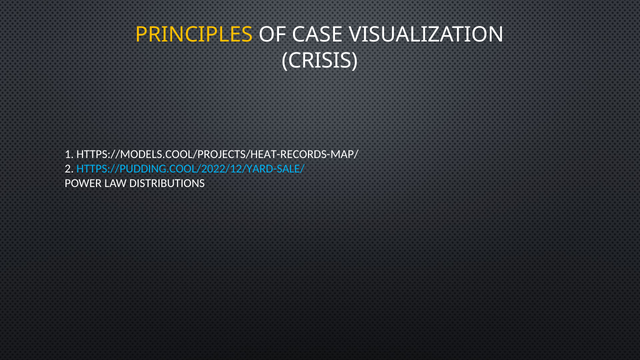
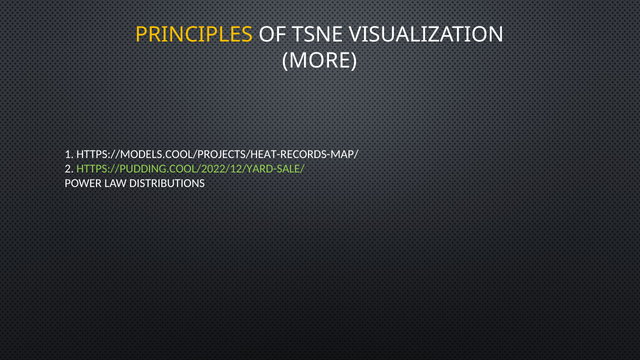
CASE: CASE -> TSNE
CRISIS: CRISIS -> MORE
HTTPS://PUDDING.COOL/2022/12/YARD-SALE/ colour: light blue -> light green
